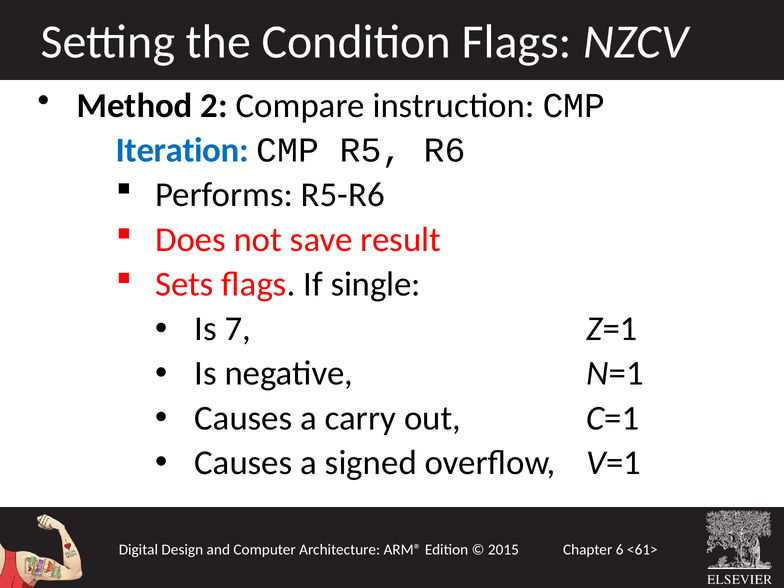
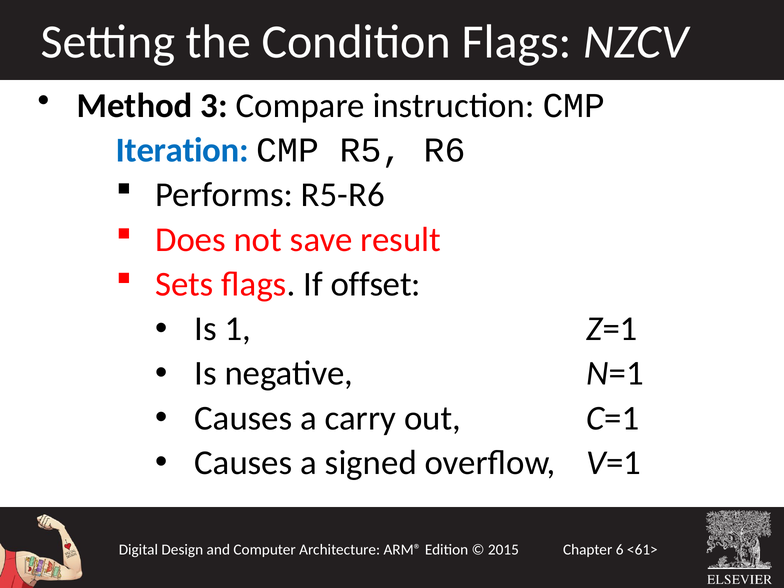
2: 2 -> 3
single: single -> offset
7: 7 -> 1
